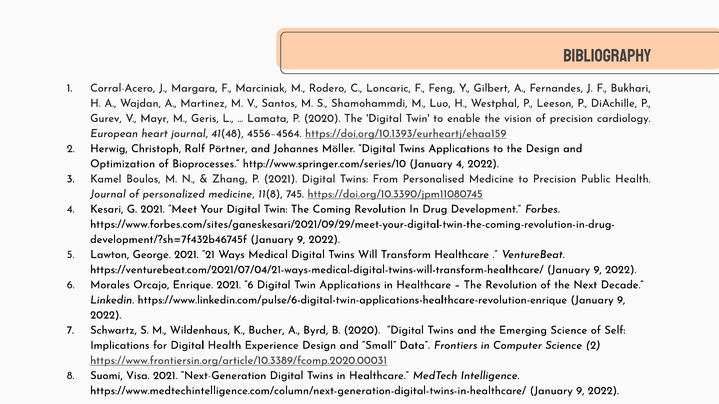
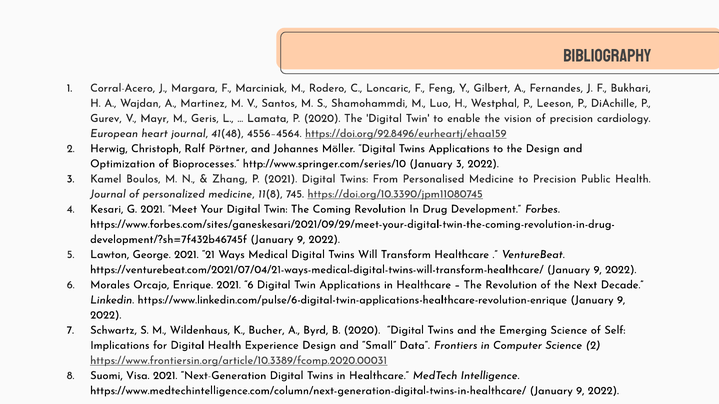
https://doi.org/10.1393/eurheartj/ehaa159: https://doi.org/10.1393/eurheartj/ehaa159 -> https://doi.org/92.8496/eurheartj/ehaa159
January 4: 4 -> 3
